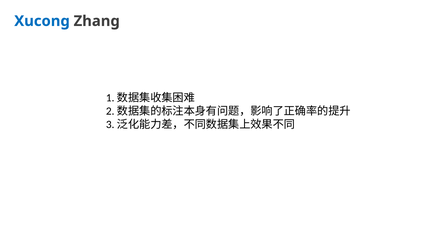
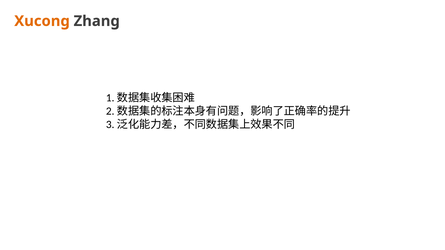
Xucong colour: blue -> orange
